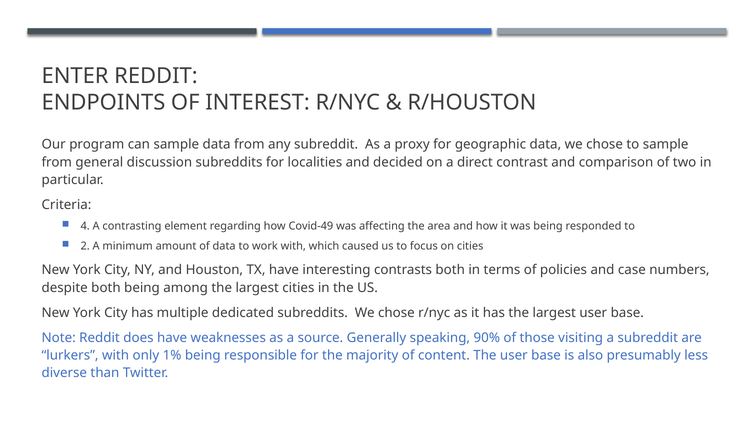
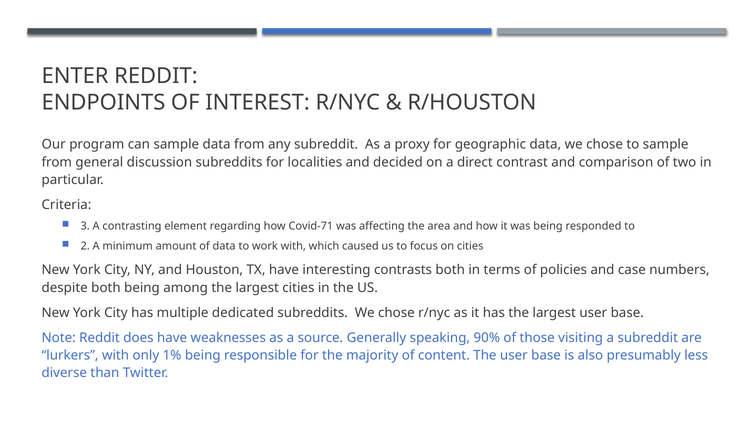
4: 4 -> 3
Covid-49: Covid-49 -> Covid-71
